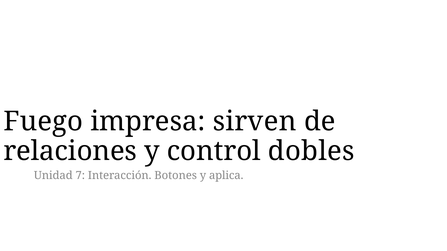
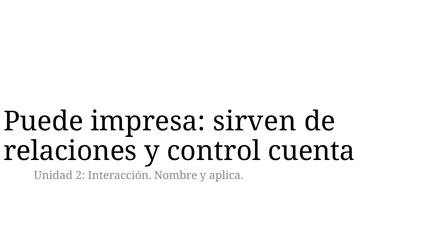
Fuego: Fuego -> Puede
dobles: dobles -> cuenta
7: 7 -> 2
Botones: Botones -> Nombre
